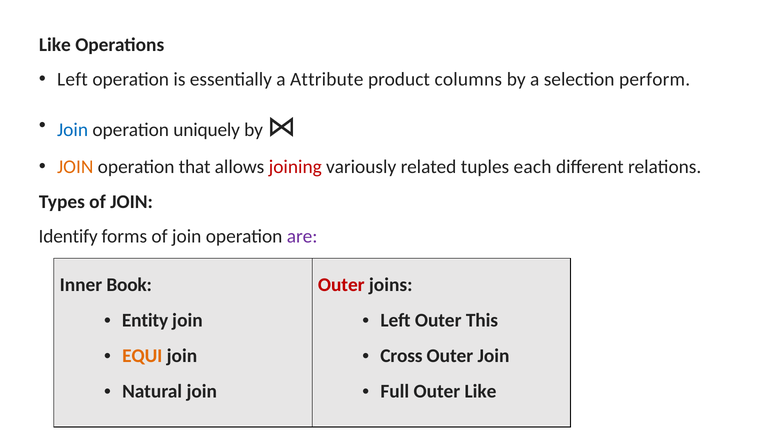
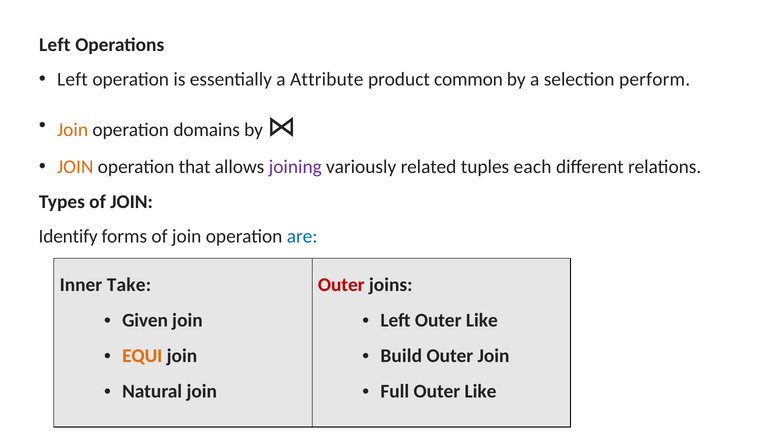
Like at (55, 45): Like -> Left
columns: columns -> common
Join at (73, 130) colour: blue -> orange
uniquely: uniquely -> domains
joining colour: red -> purple
are colour: purple -> blue
Book: Book -> Take
Entity: Entity -> Given
Left Outer This: This -> Like
Cross: Cross -> Build
